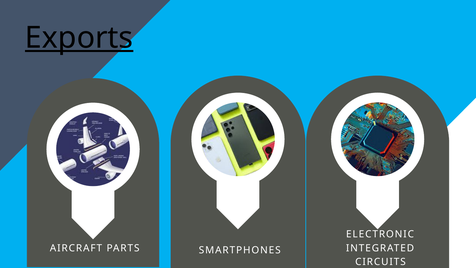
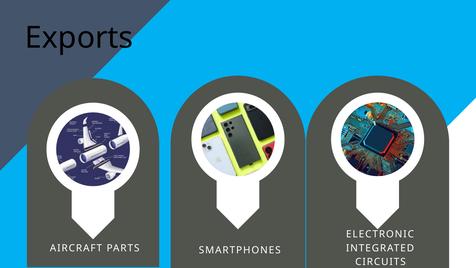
Exports underline: present -> none
